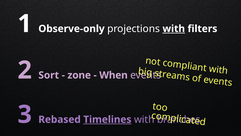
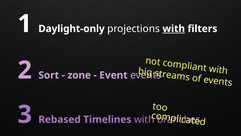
Observe-only: Observe-only -> Daylight-only
When: When -> Event
Timelines underline: present -> none
